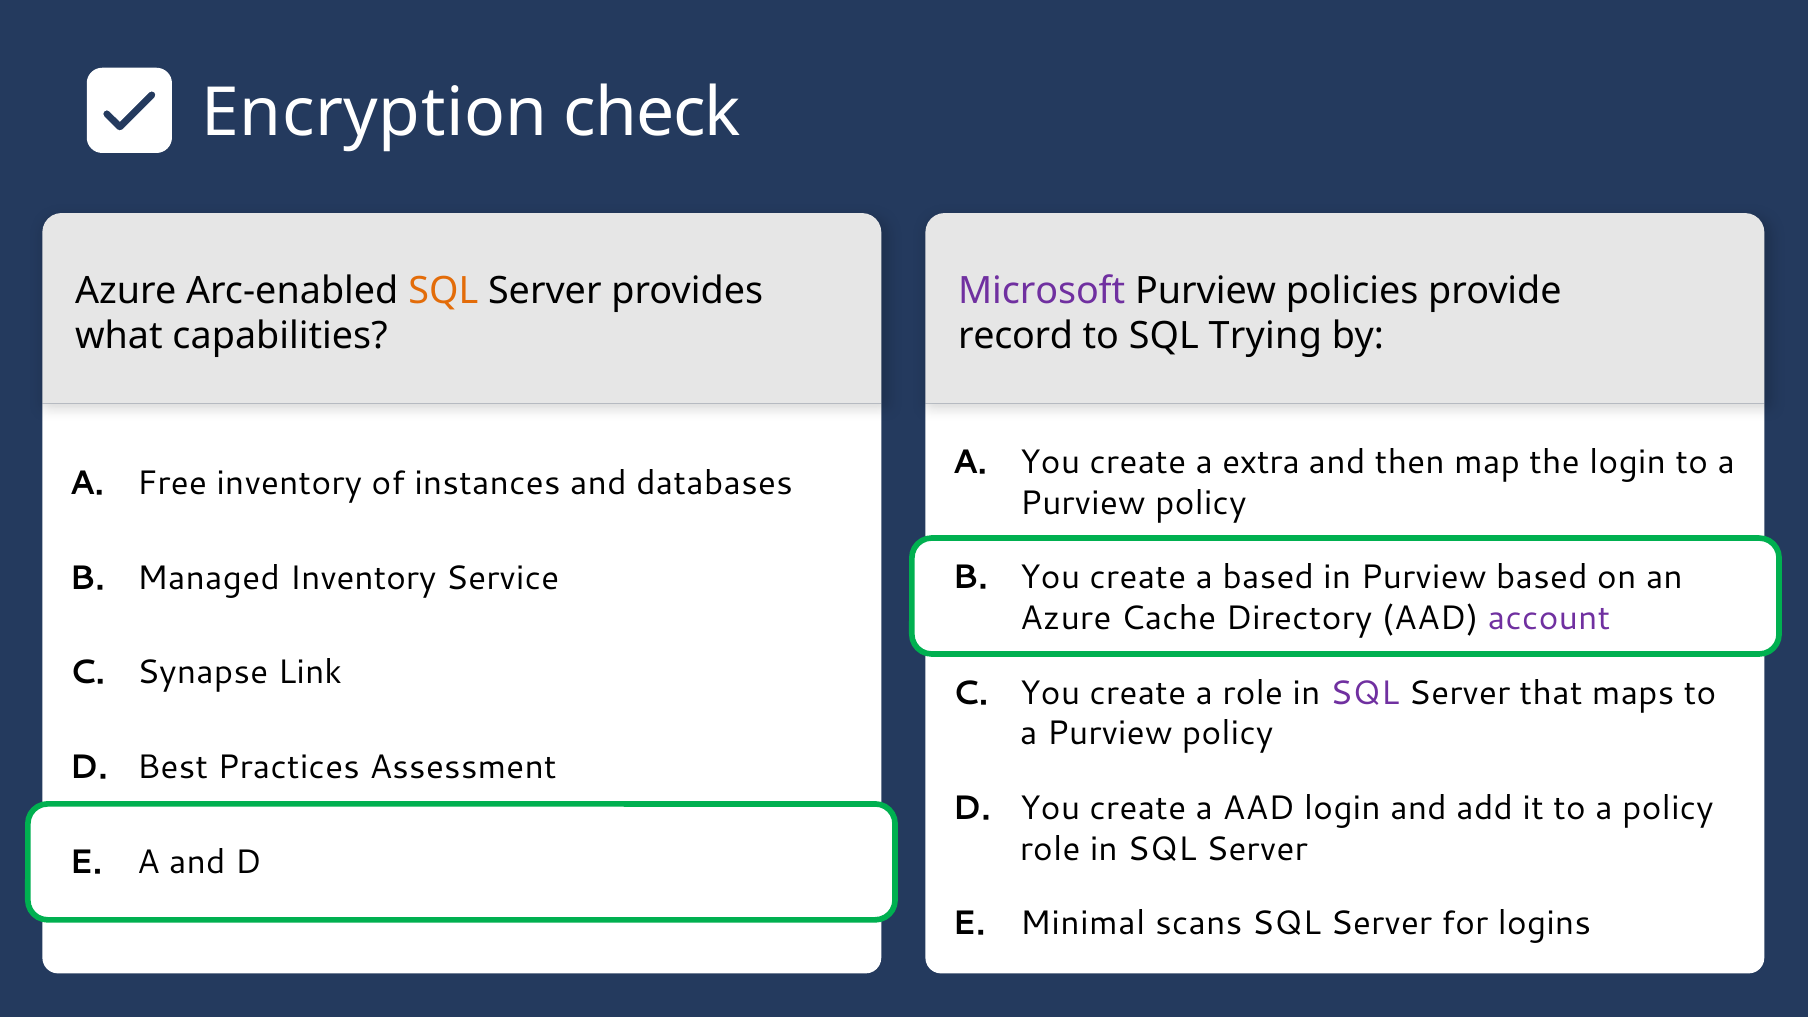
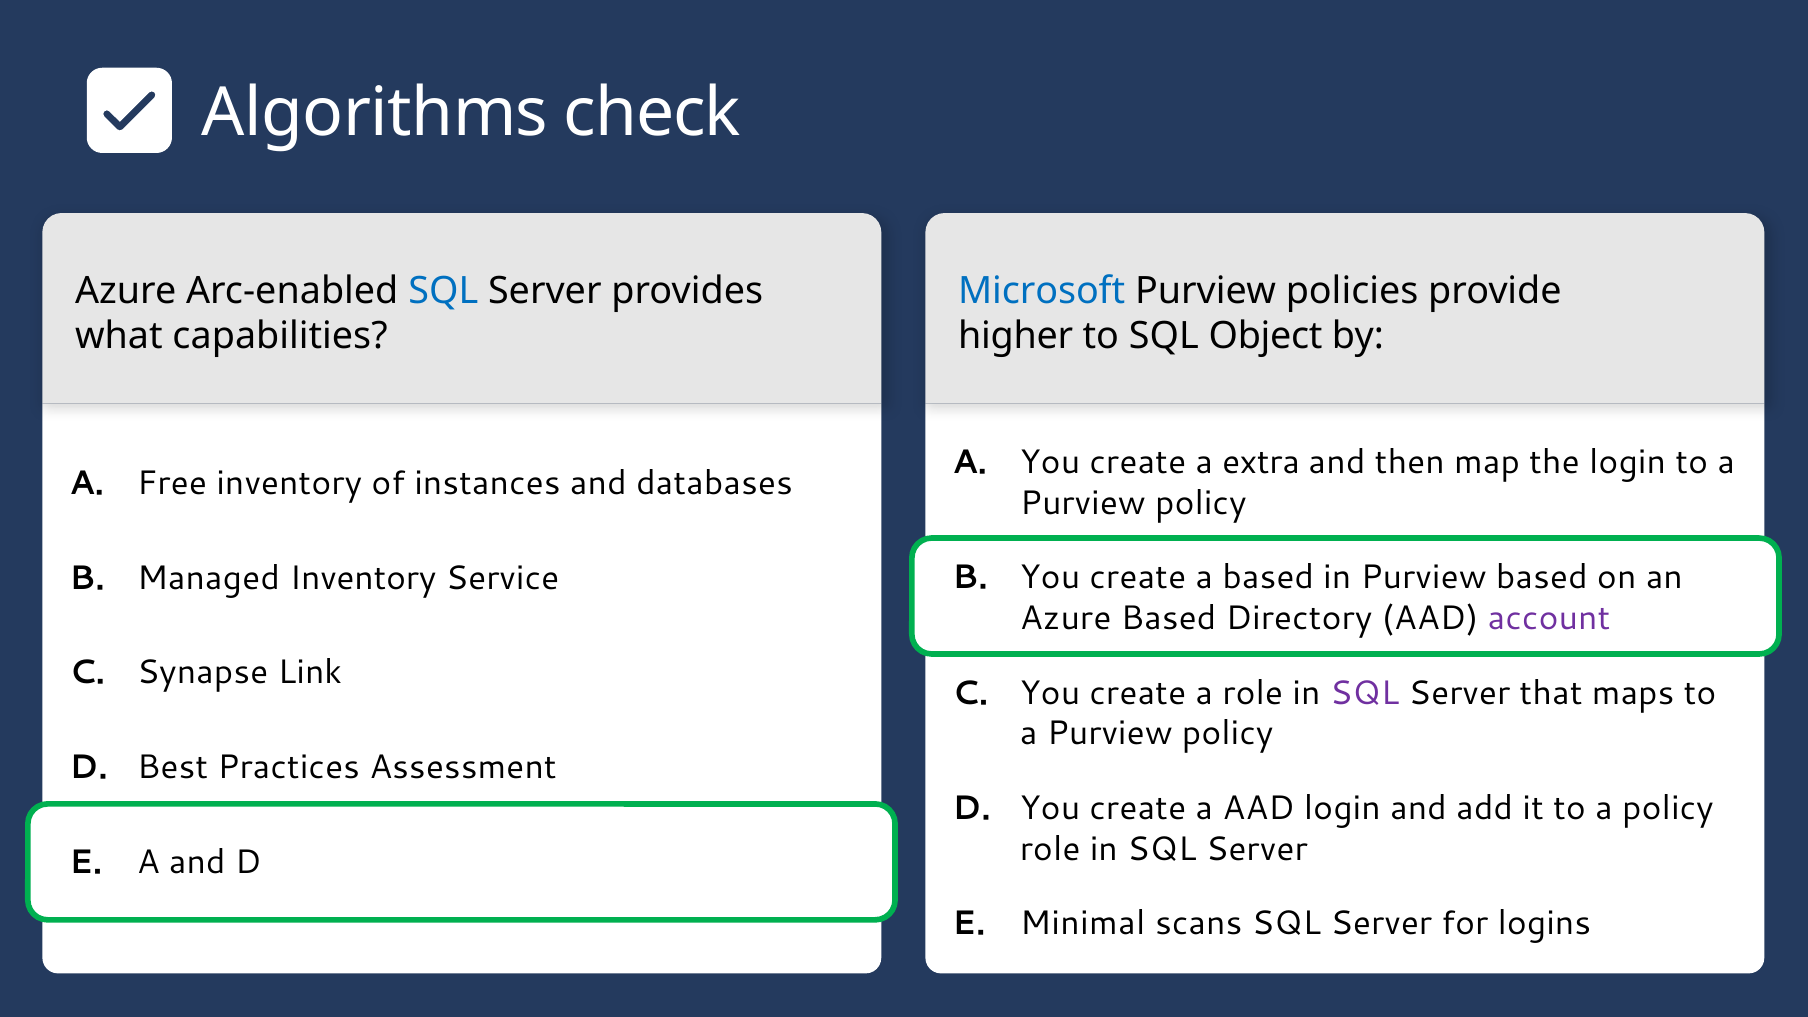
Encryption: Encryption -> Algorithms
SQL at (443, 291) colour: orange -> blue
Microsoft colour: purple -> blue
record: record -> higher
Trying: Trying -> Object
Azure Cache: Cache -> Based
